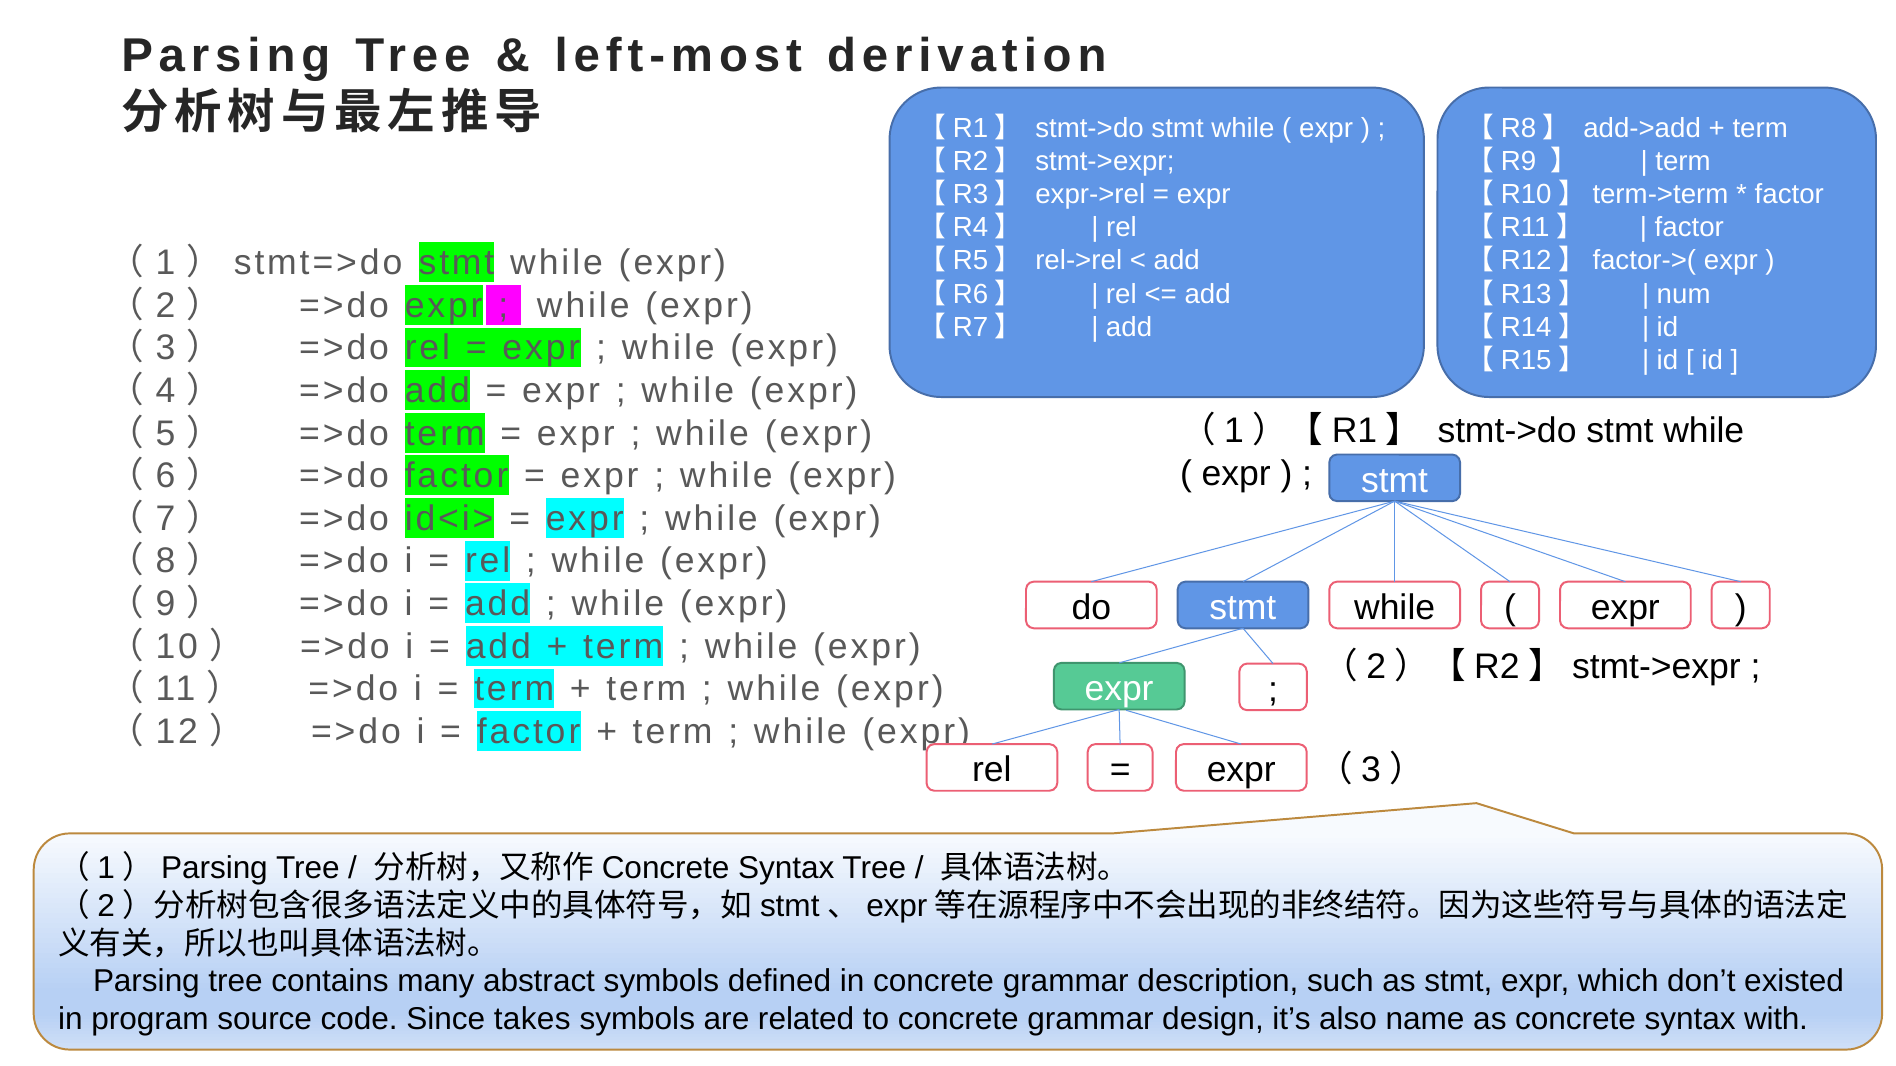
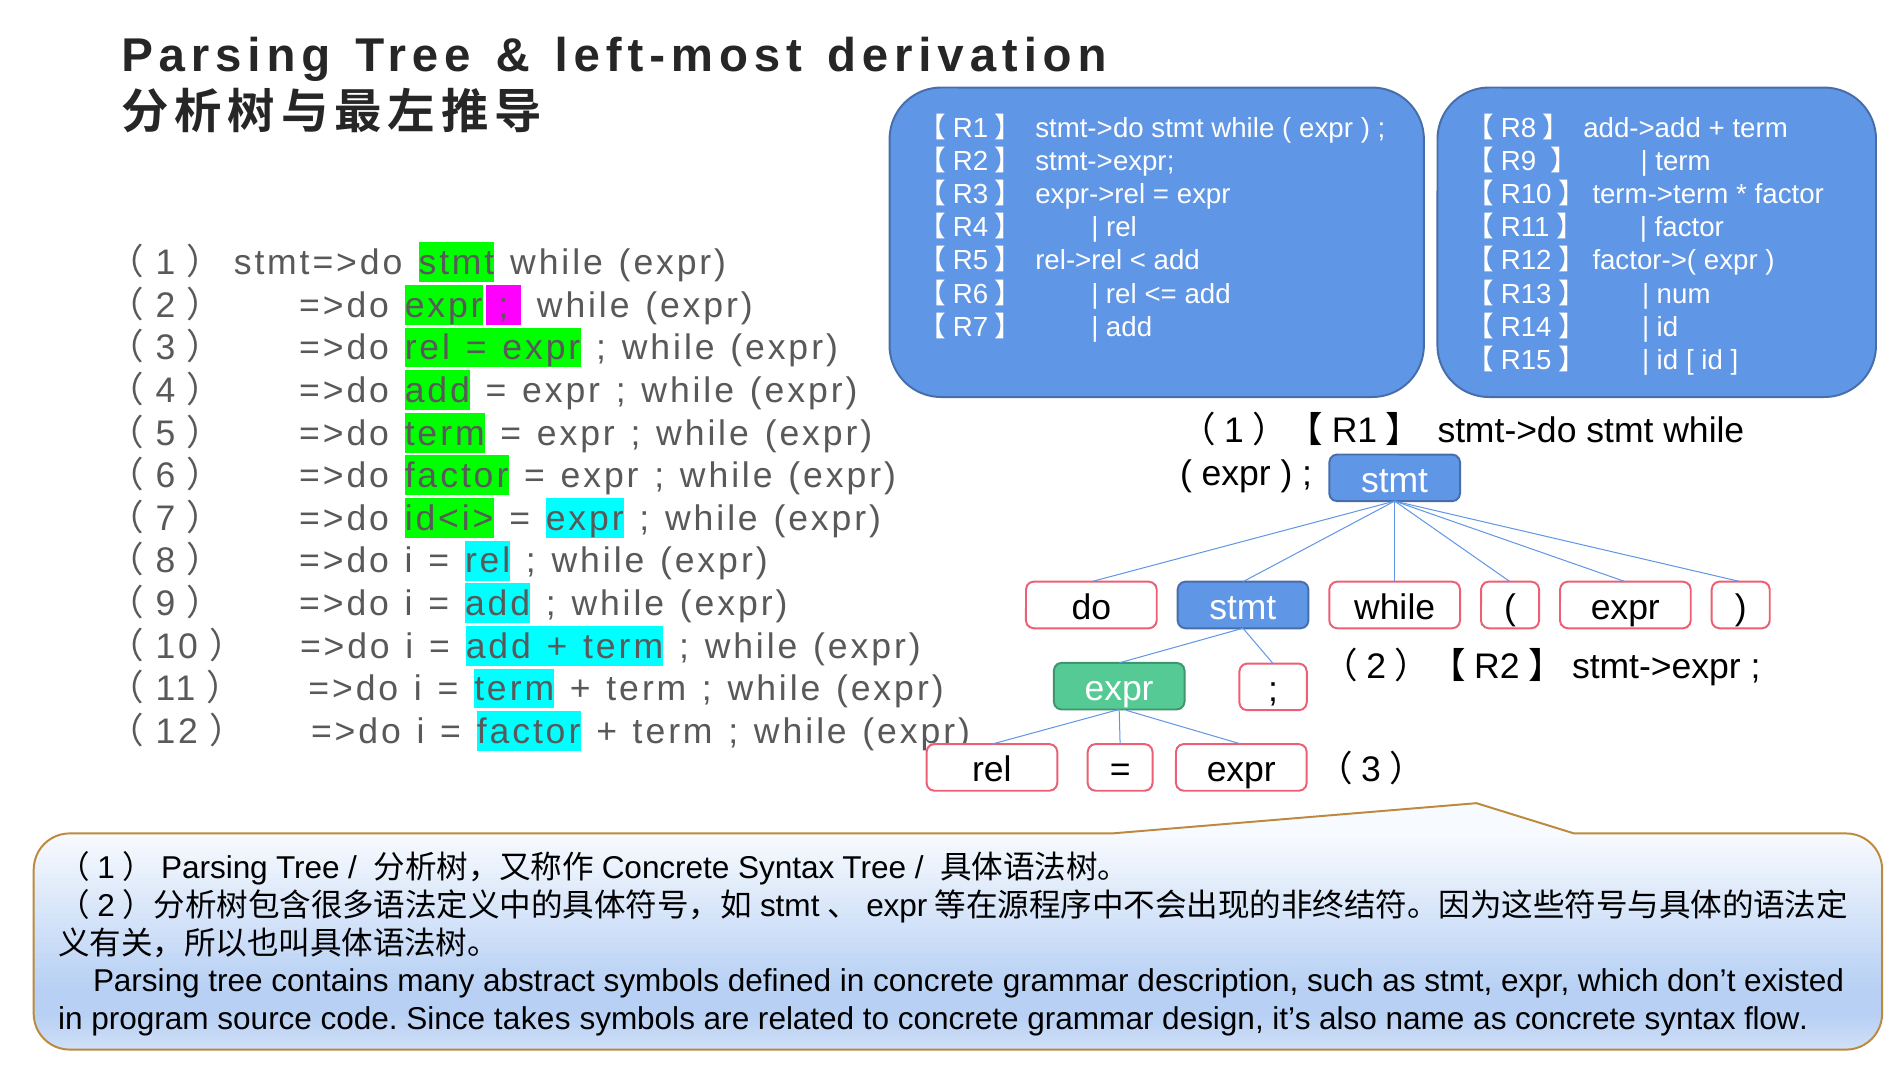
with: with -> flow
